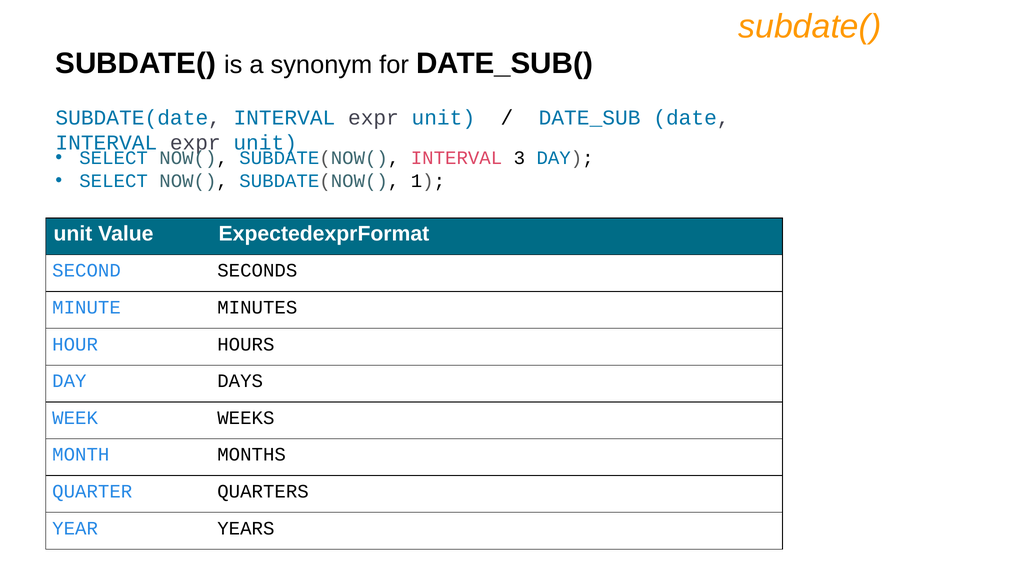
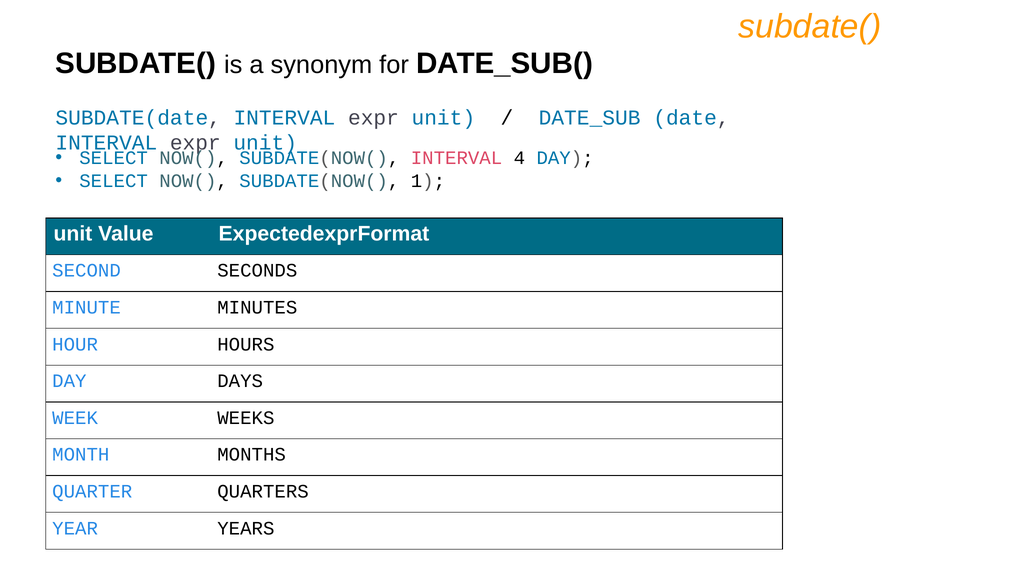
3: 3 -> 4
